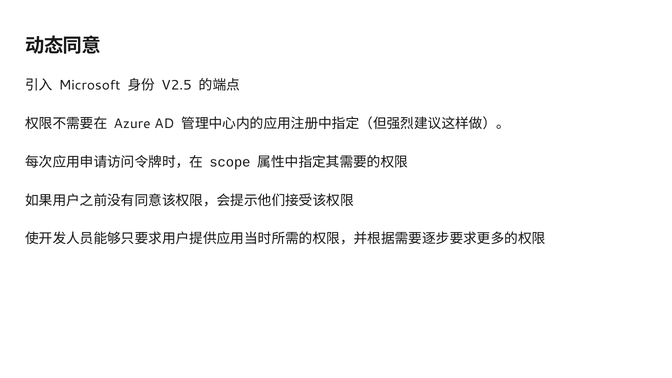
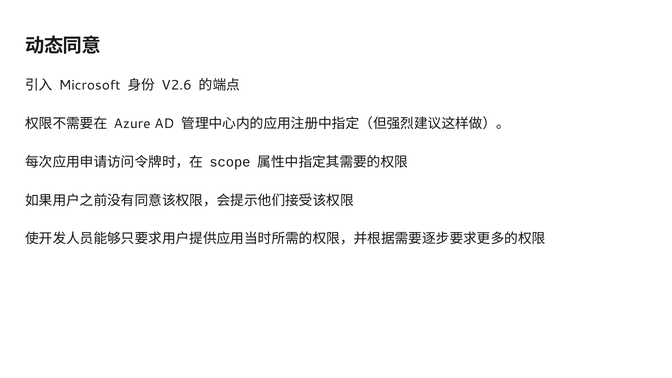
V2.5: V2.5 -> V2.6
